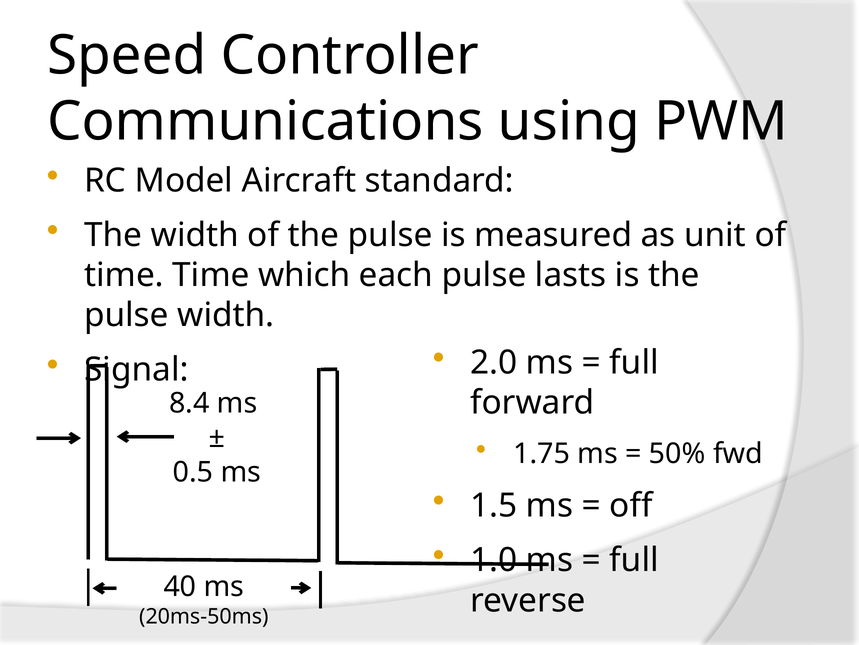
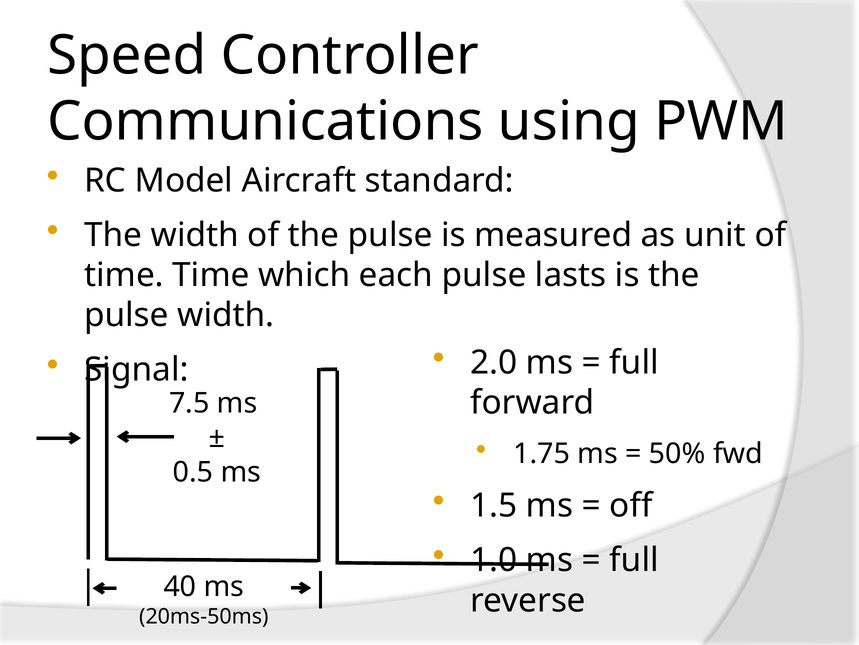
8.4: 8.4 -> 7.5
